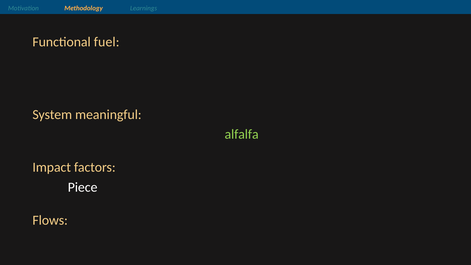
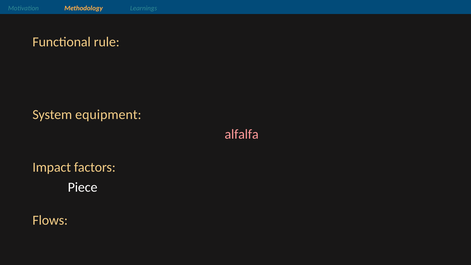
fuel: fuel -> rule
meaningful: meaningful -> equipment
alfalfa colour: light green -> pink
